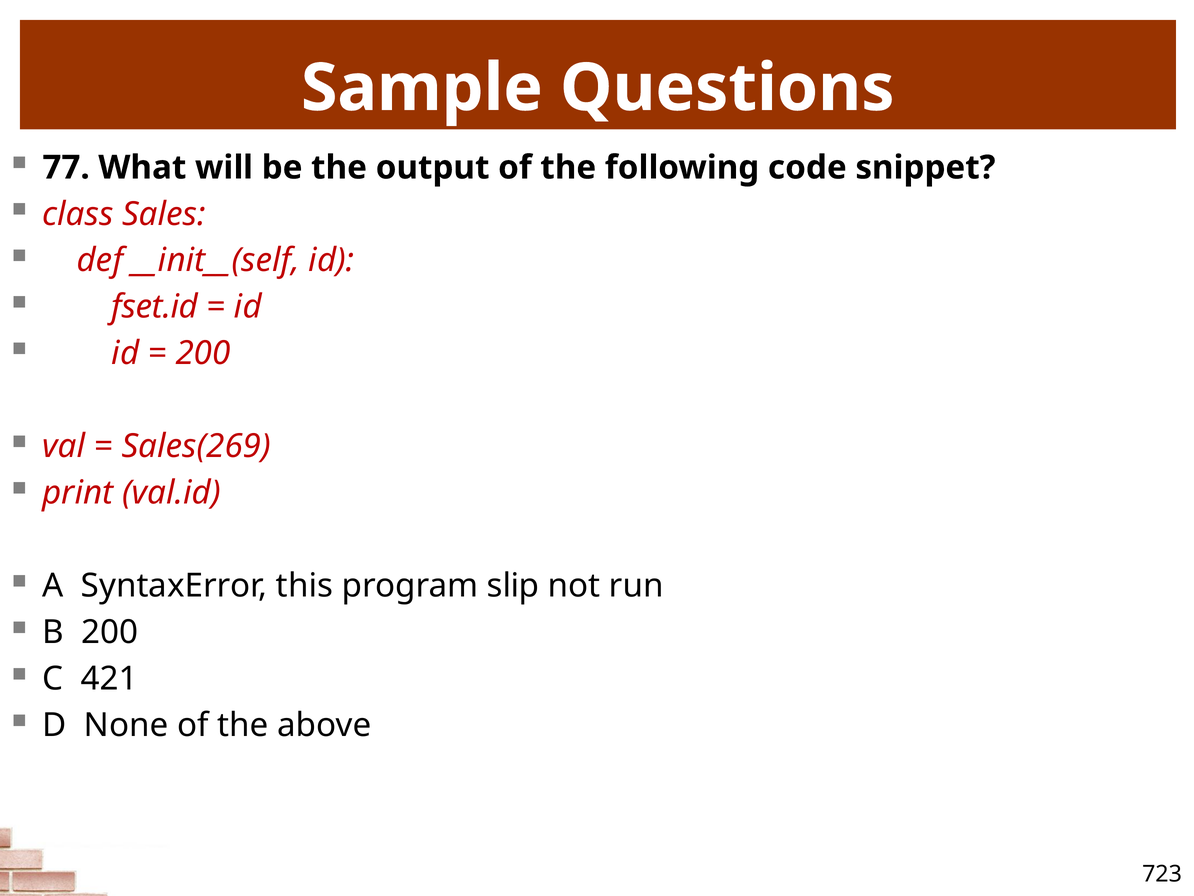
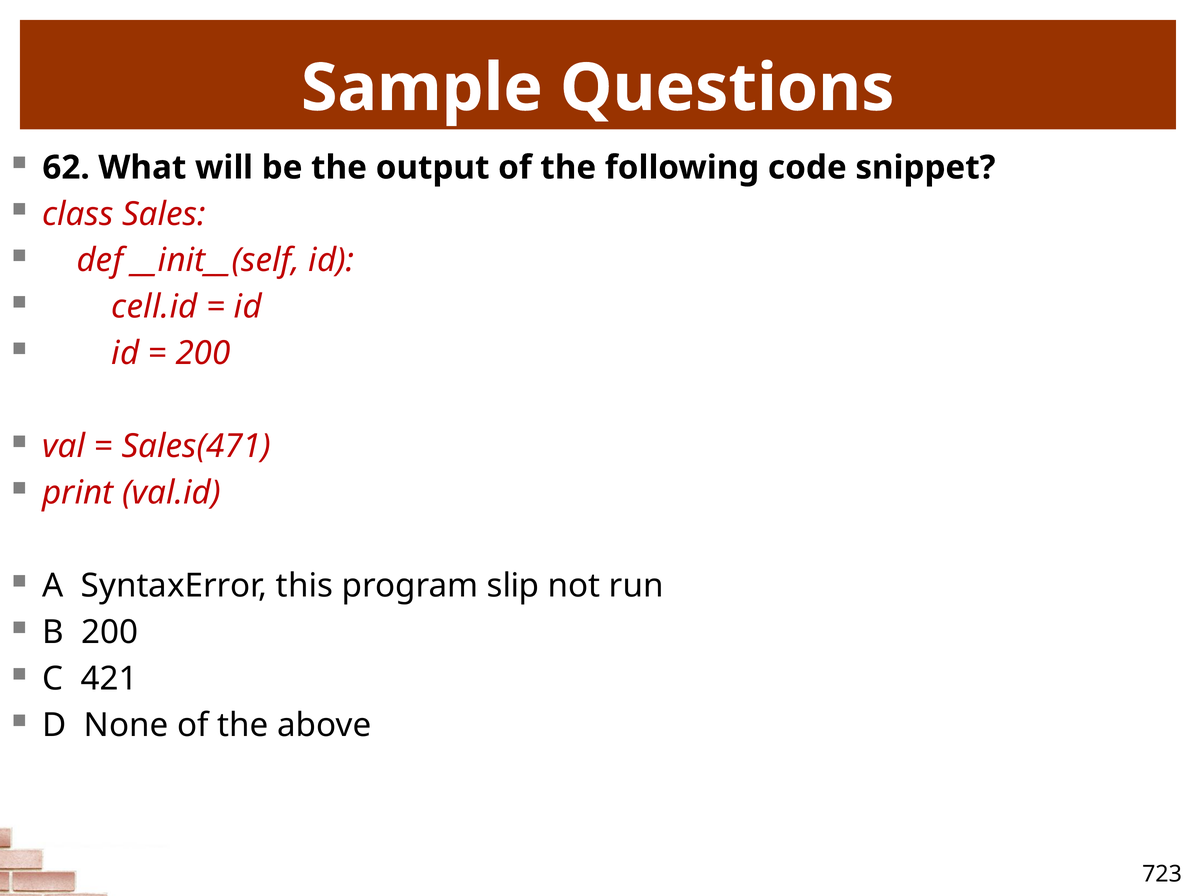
77: 77 -> 62
fset.id: fset.id -> cell.id
Sales(269: Sales(269 -> Sales(471
